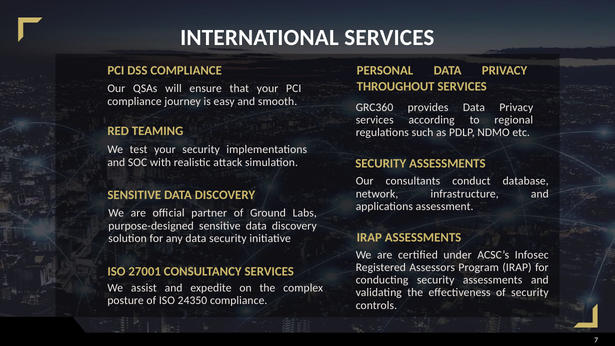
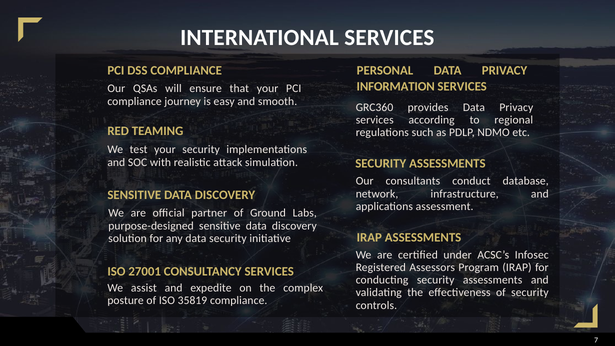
THROUGHOUT: THROUGHOUT -> INFORMATION
24350: 24350 -> 35819
